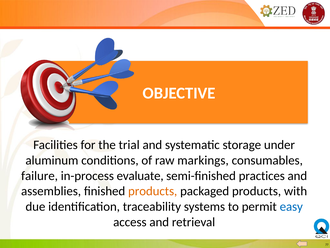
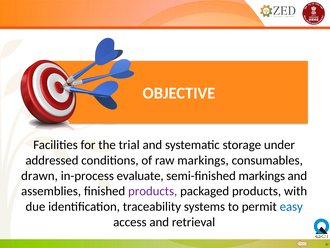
aluminum: aluminum -> addressed
failure: failure -> drawn
semi-finished practices: practices -> markings
products at (153, 191) colour: orange -> purple
